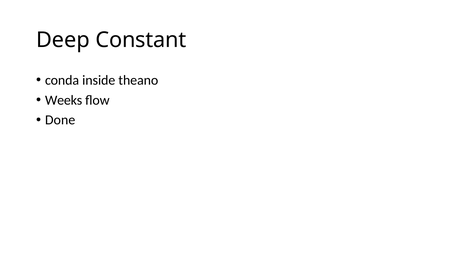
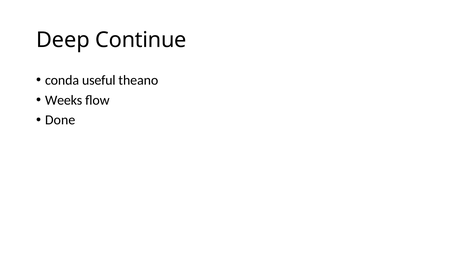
Constant: Constant -> Continue
inside: inside -> useful
